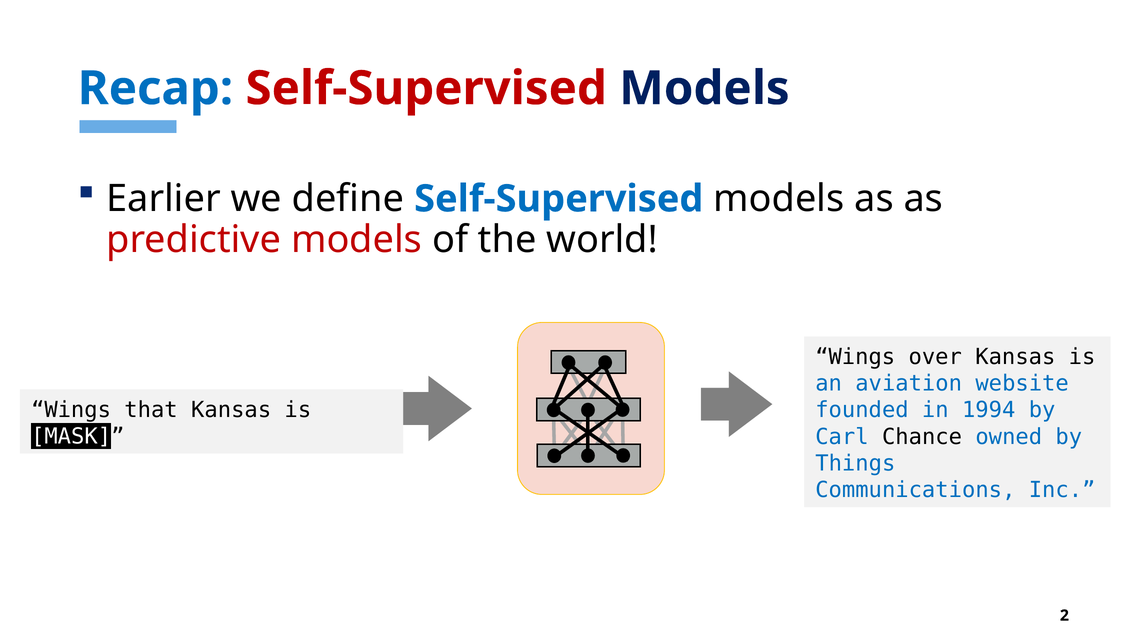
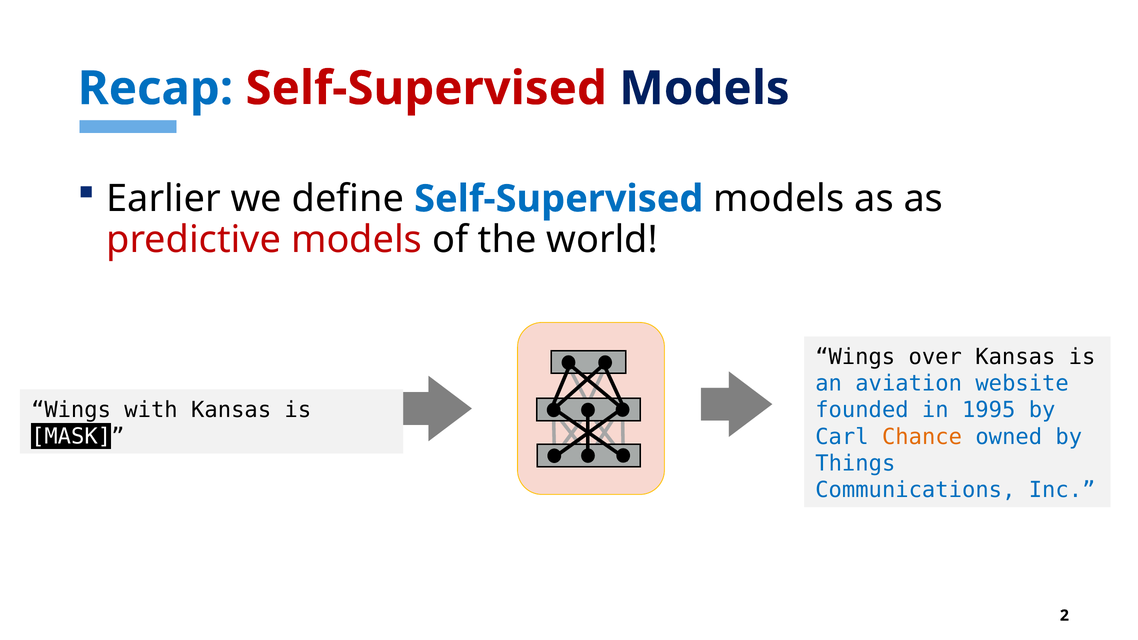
that: that -> with
1994: 1994 -> 1995
Chance colour: black -> orange
